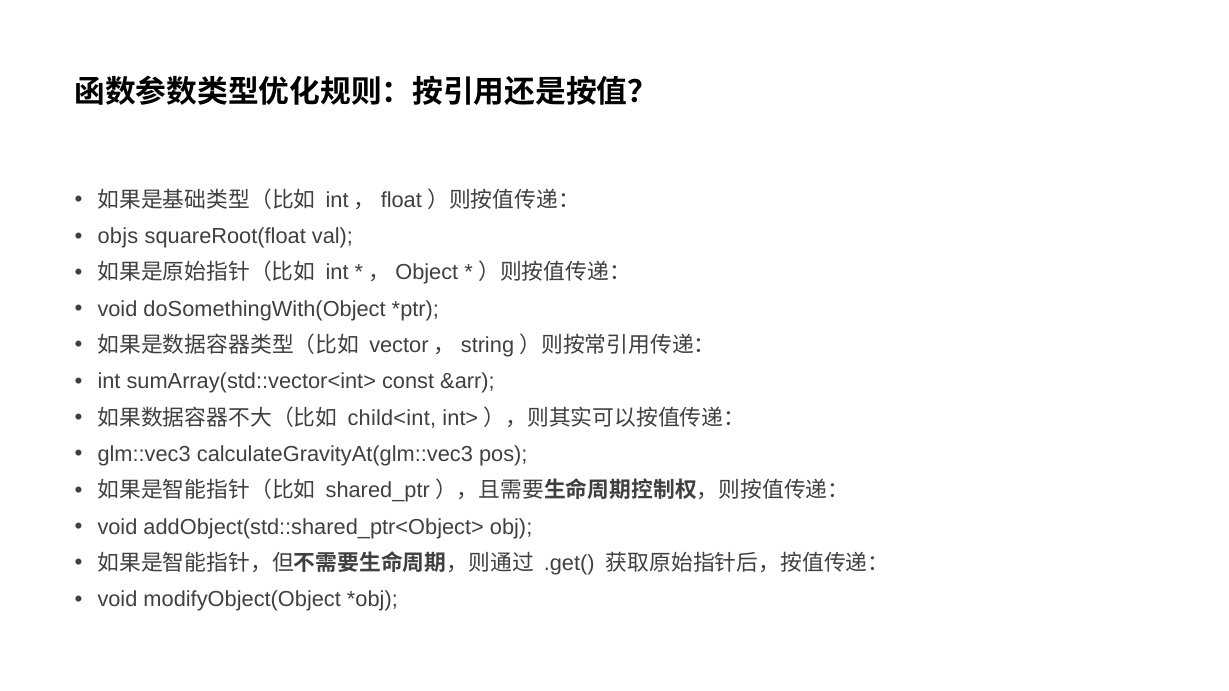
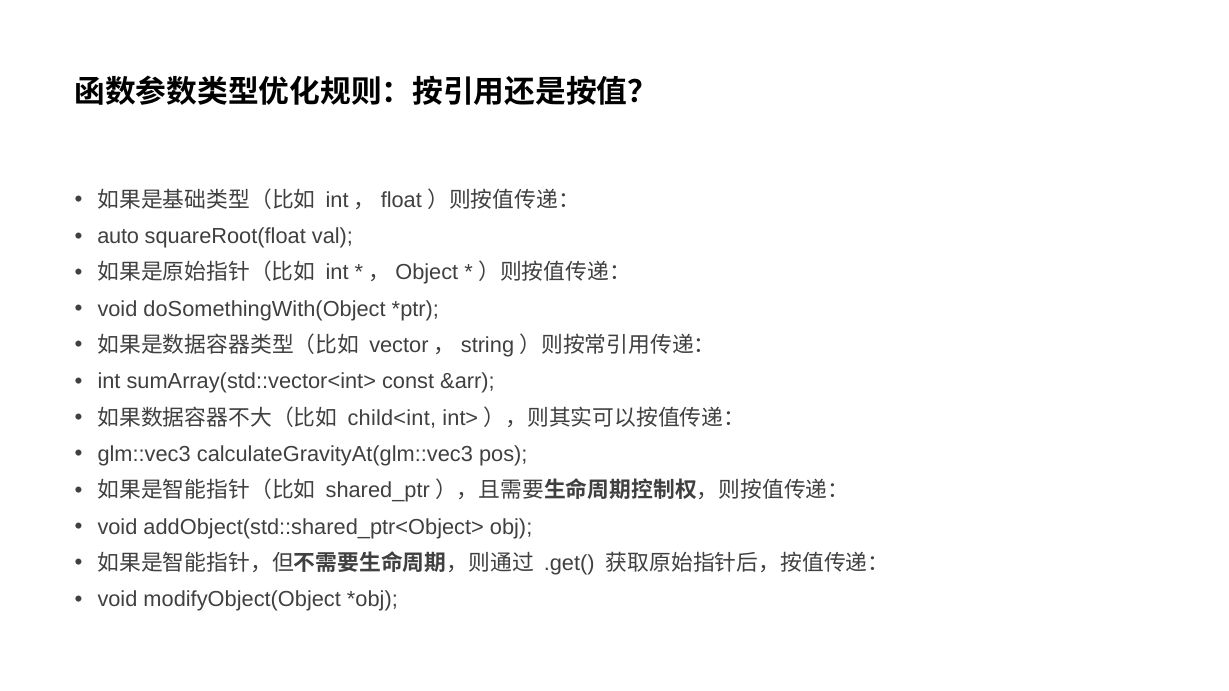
objs: objs -> auto
